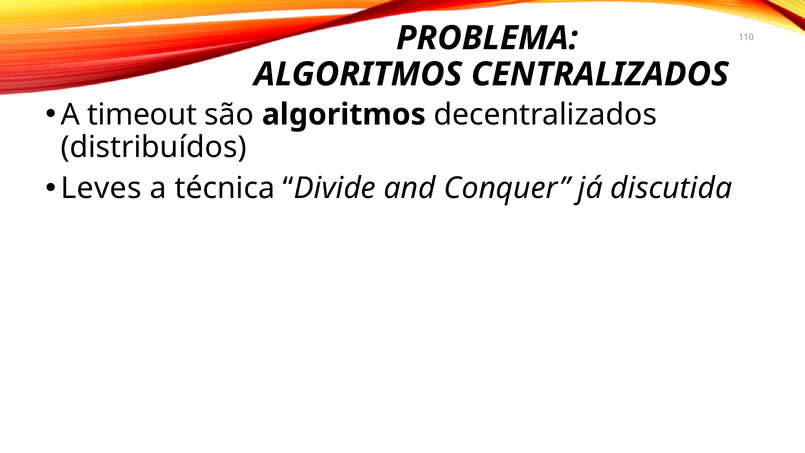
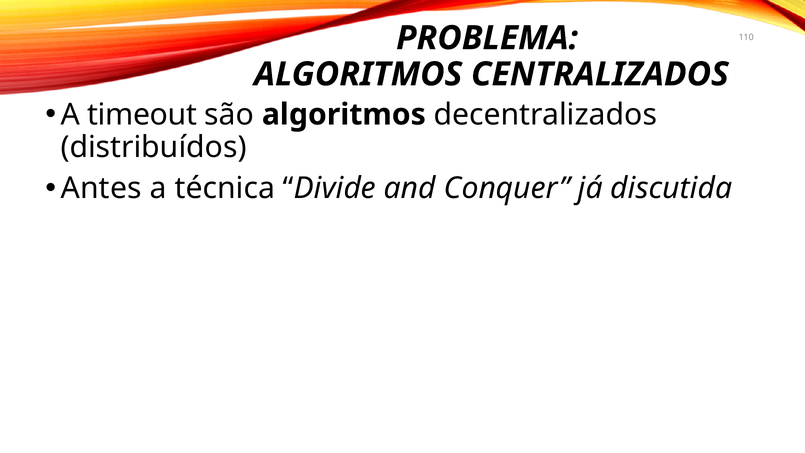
Leves: Leves -> Antes
